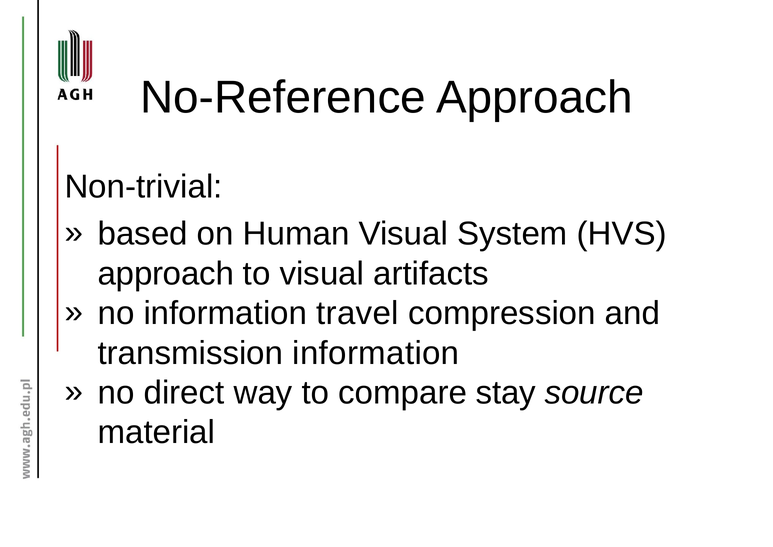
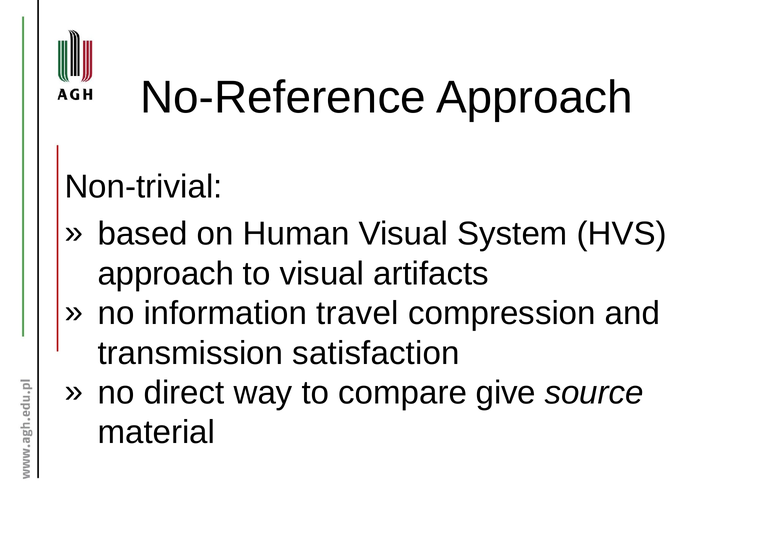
transmission information: information -> satisfaction
stay: stay -> give
